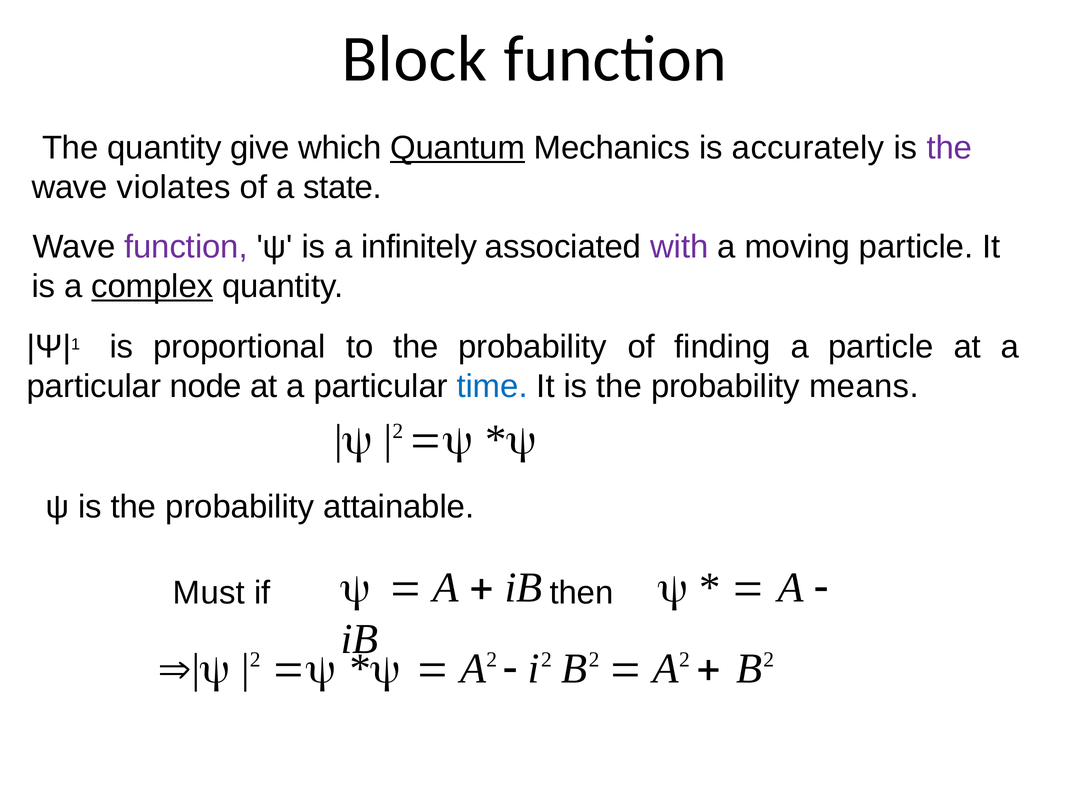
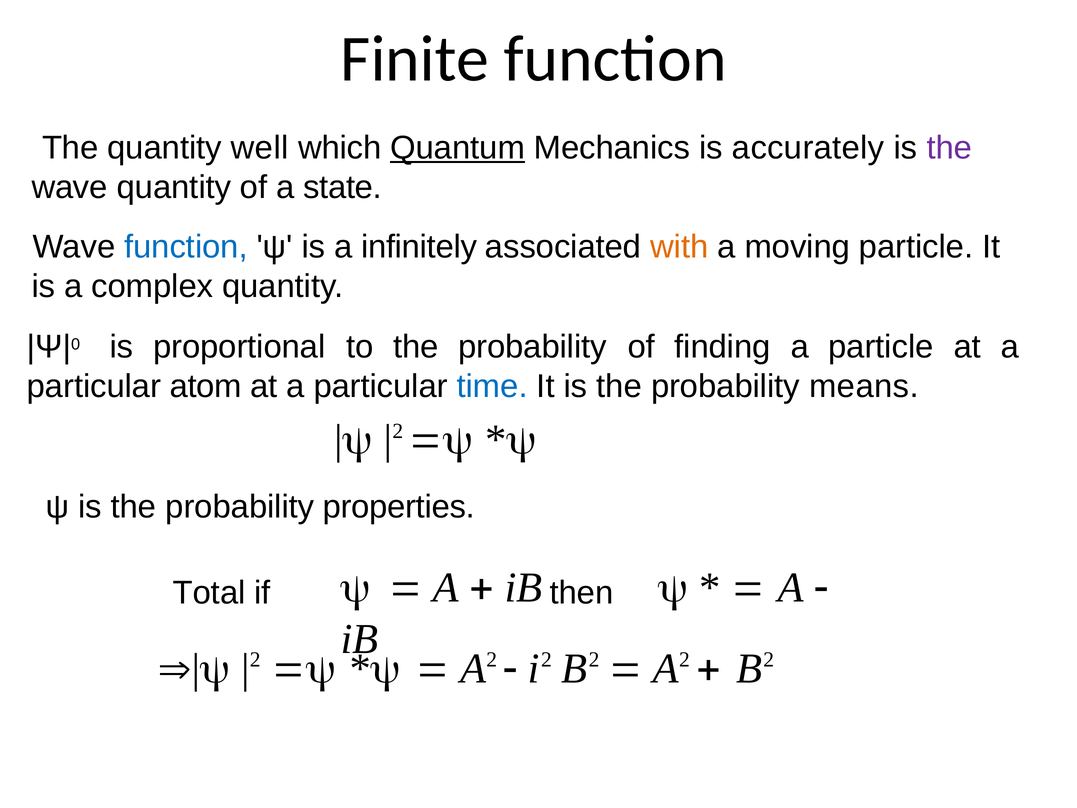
Block: Block -> Finite
give: give -> well
wave violates: violates -> quantity
function at (186, 247) colour: purple -> blue
with colour: purple -> orange
complex underline: present -> none
1: 1 -> 0
node: node -> atom
attainable: attainable -> properties
Must: Must -> Total
